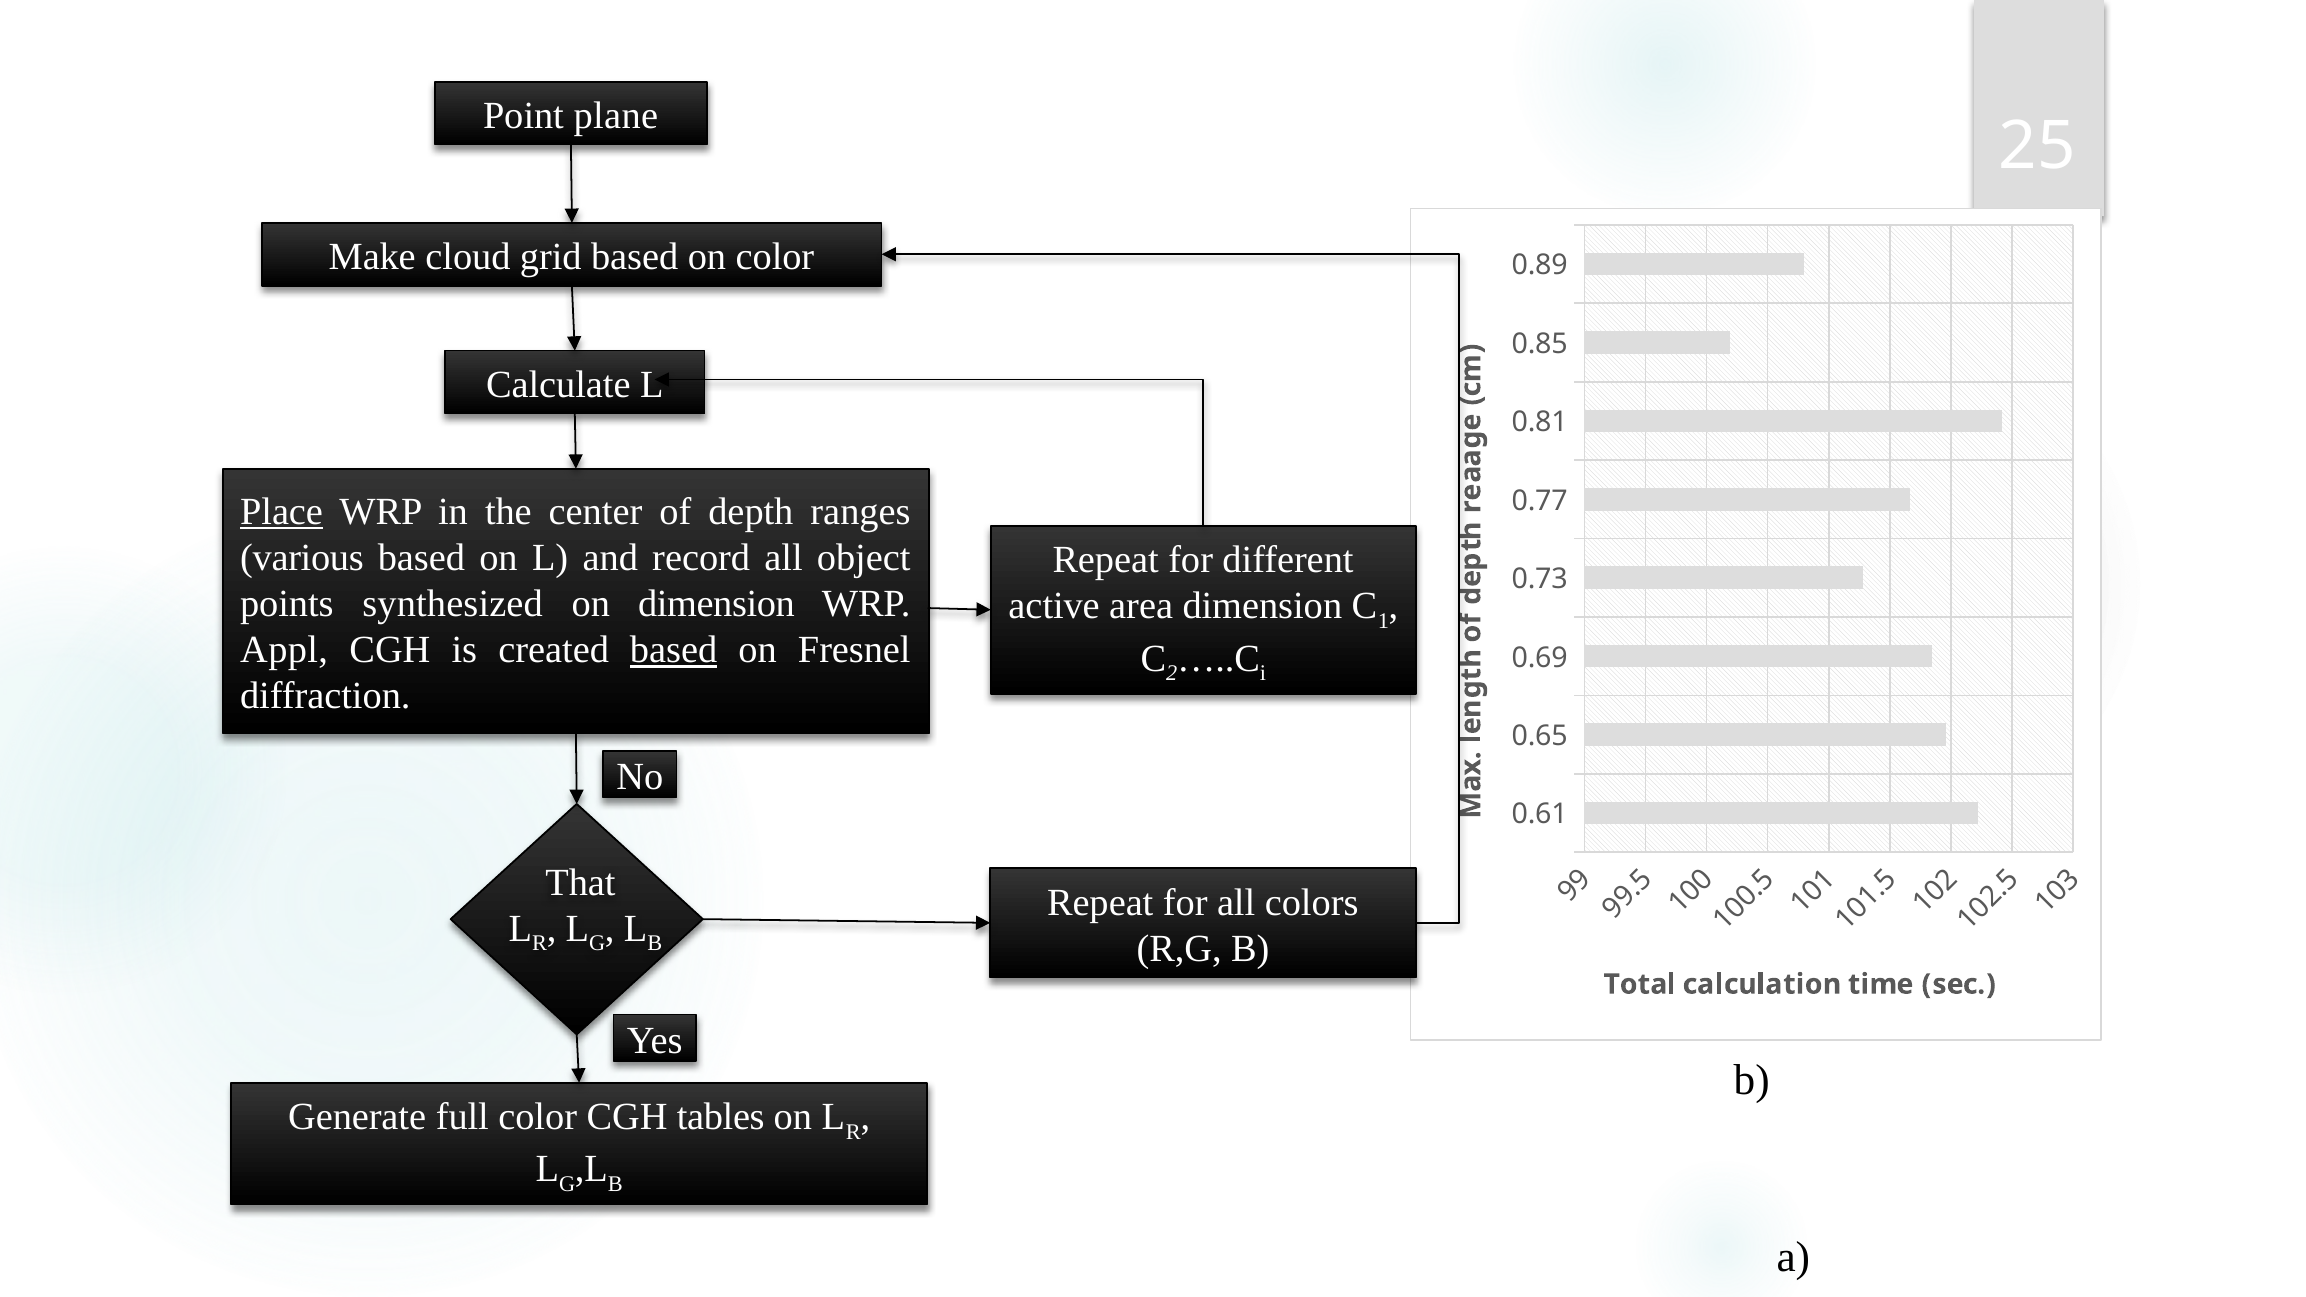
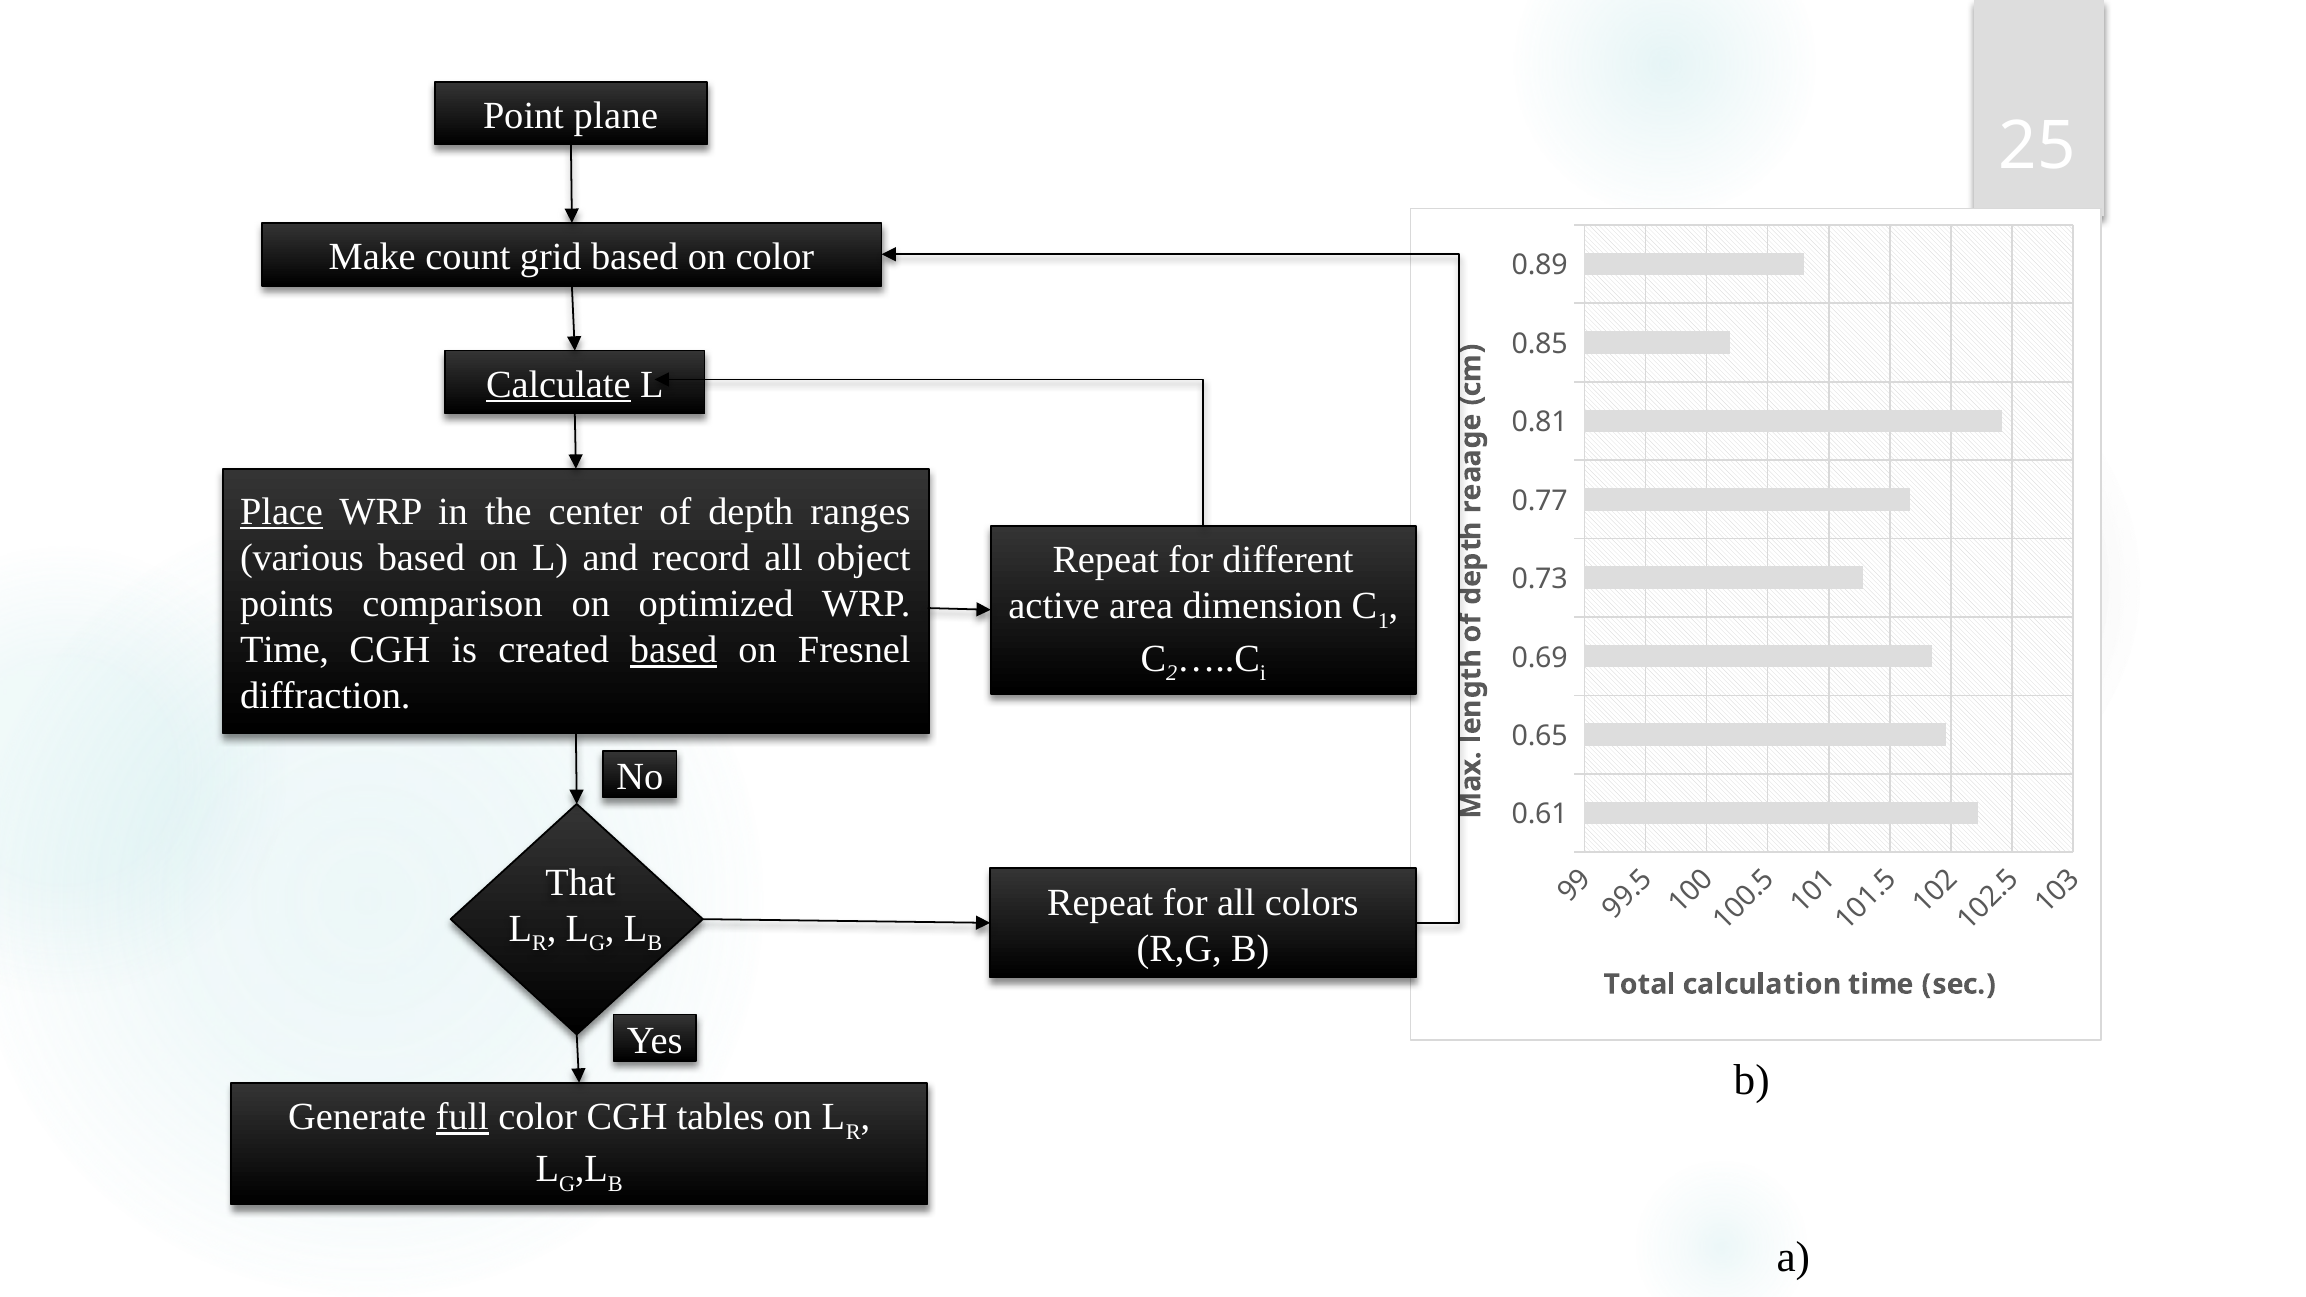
cloud: cloud -> count
Calculate underline: none -> present
synthesized: synthesized -> comparison
on dimension: dimension -> optimized
Appl at (284, 650): Appl -> Time
full underline: none -> present
